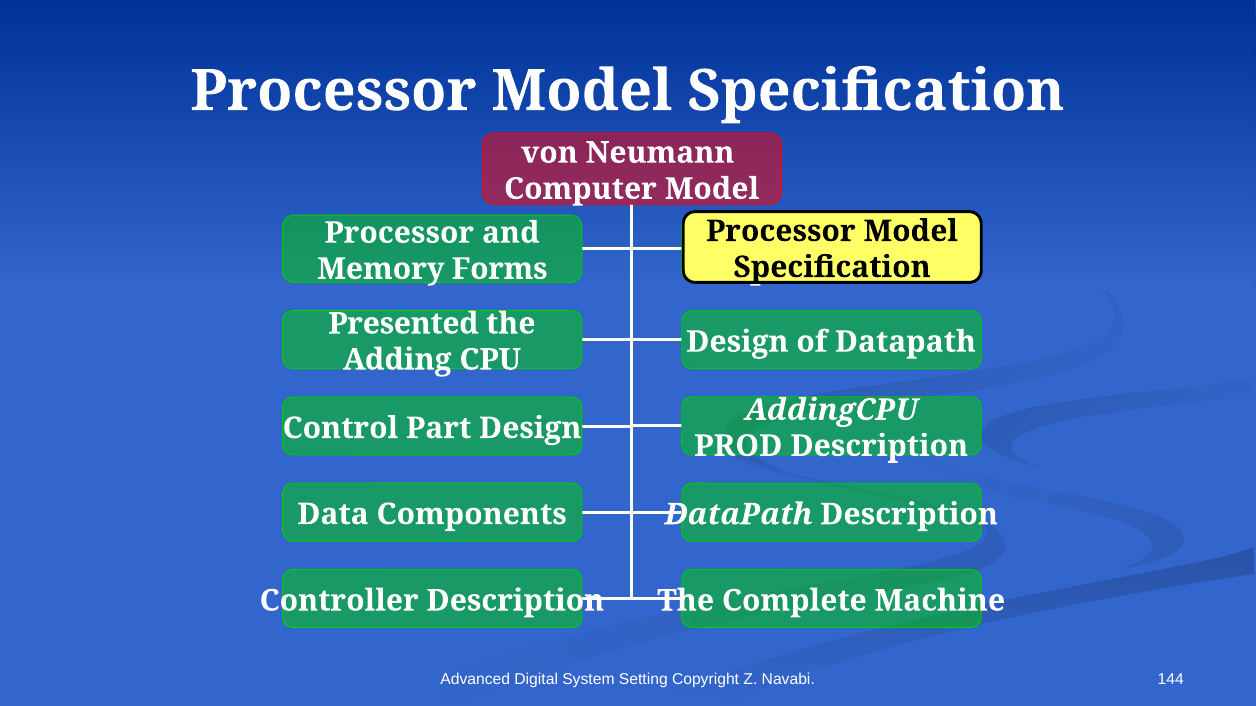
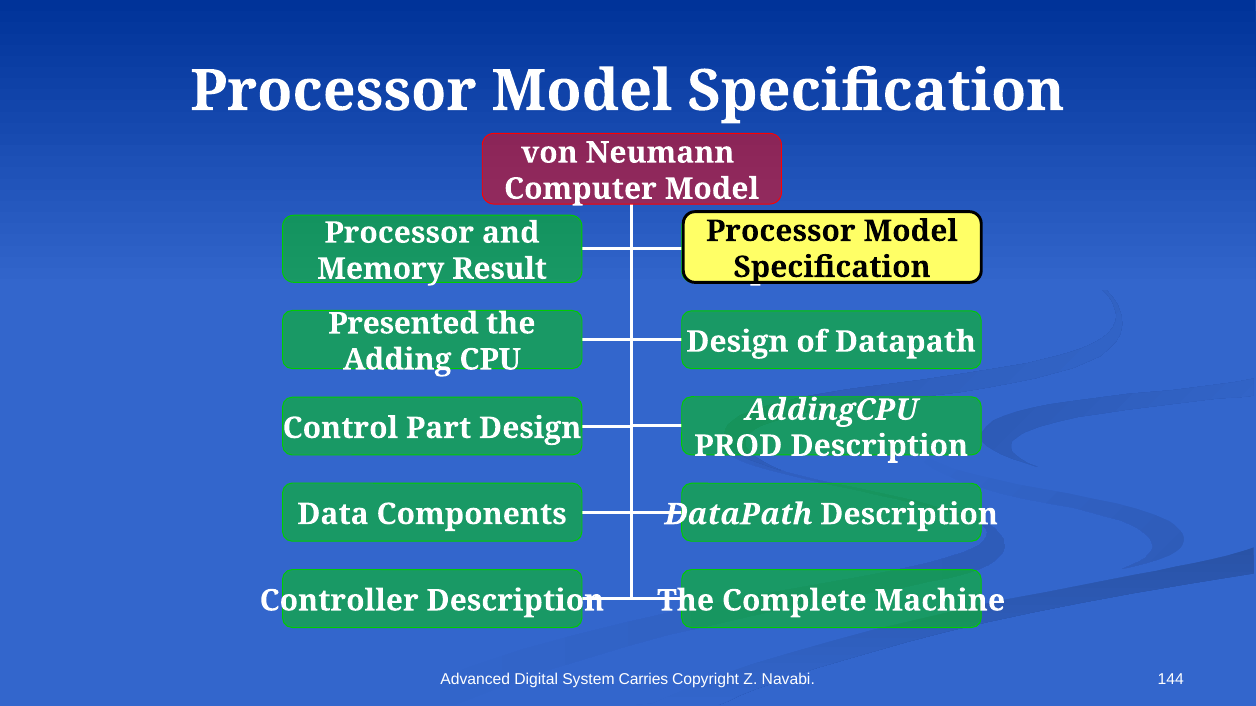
Forms: Forms -> Result
Setting: Setting -> Carries
